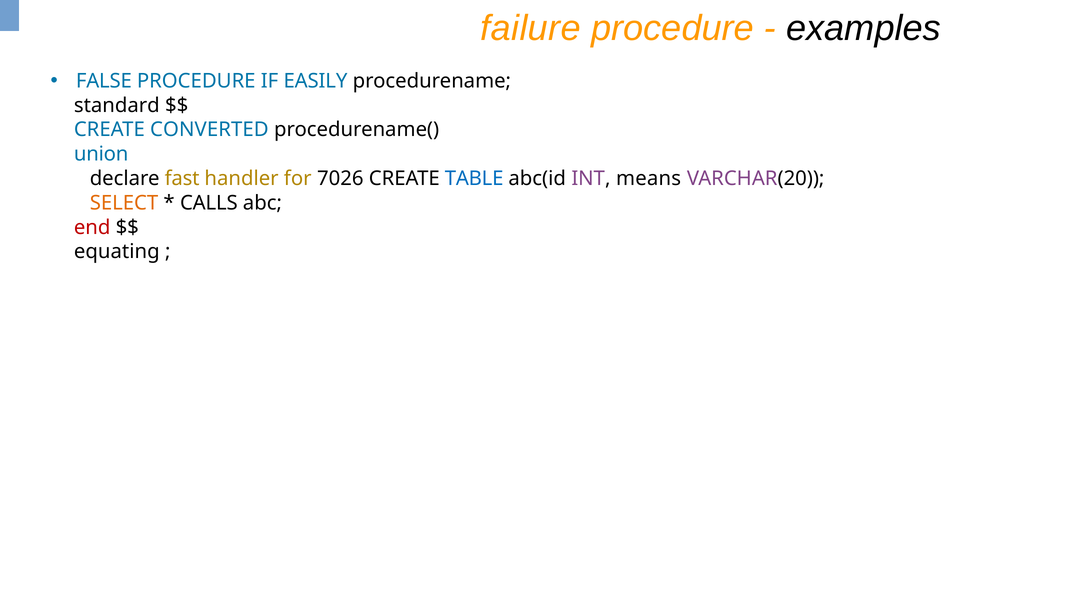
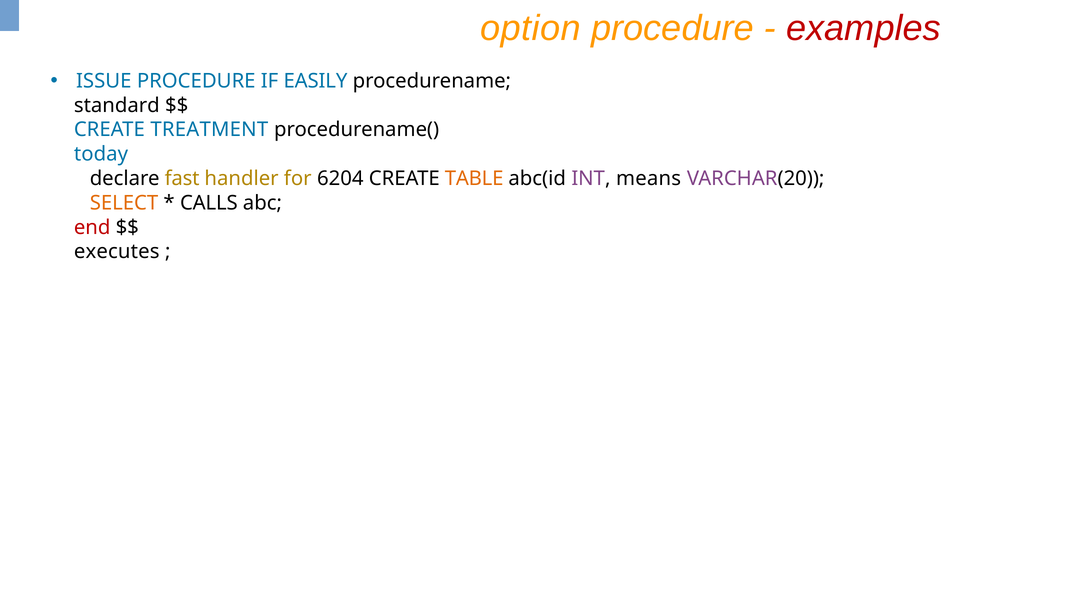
failure: failure -> option
examples colour: black -> red
FALSE: FALSE -> ISSUE
CONVERTED: CONVERTED -> TREATMENT
union: union -> today
7026: 7026 -> 6204
TABLE colour: blue -> orange
equating: equating -> executes
